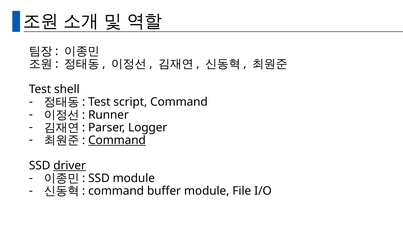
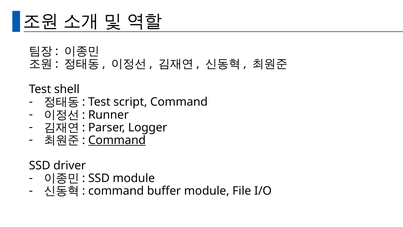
driver underline: present -> none
